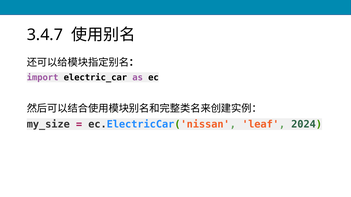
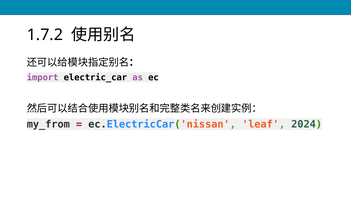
3.4.7: 3.4.7 -> 1.7.2
my_size: my_size -> my_from
